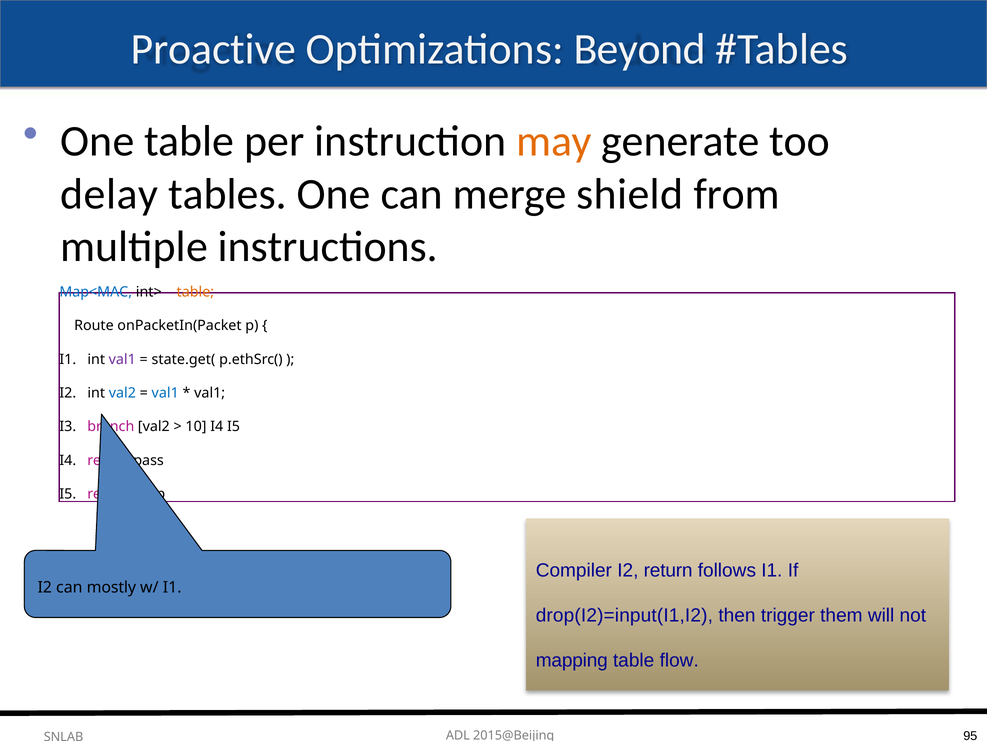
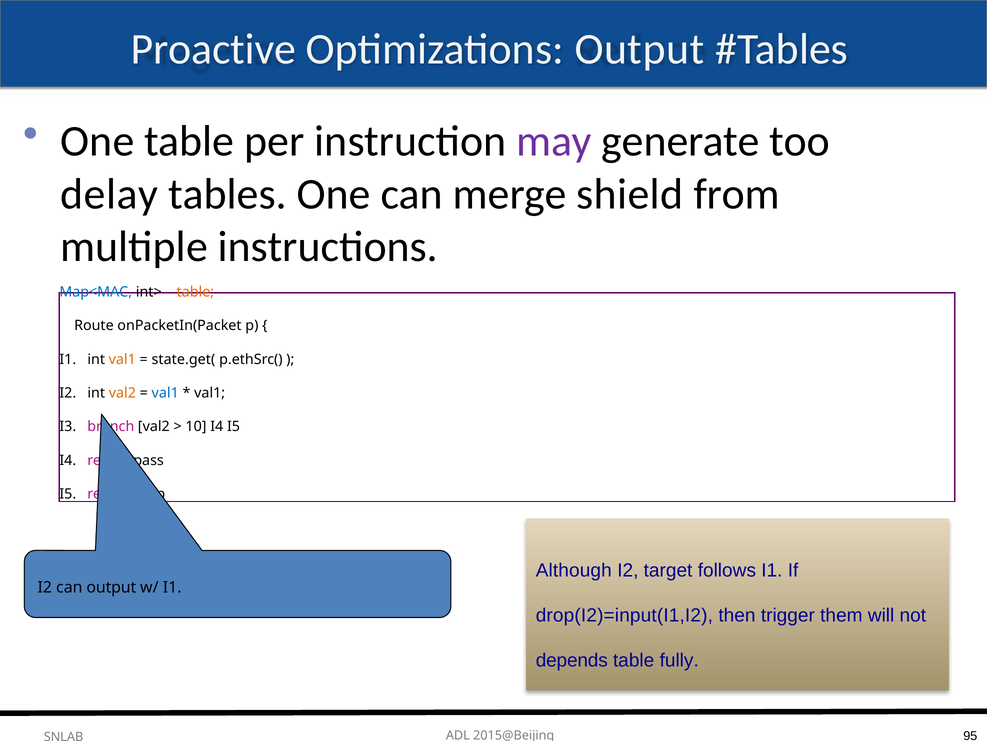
Optimizations Beyond: Beyond -> Output
may colour: orange -> purple
val1 at (122, 359) colour: purple -> orange
val2 at (122, 393) colour: blue -> orange
Compiler: Compiler -> Although
I2 return: return -> target
can mostly: mostly -> output
mapping: mapping -> depends
flow: flow -> fully
